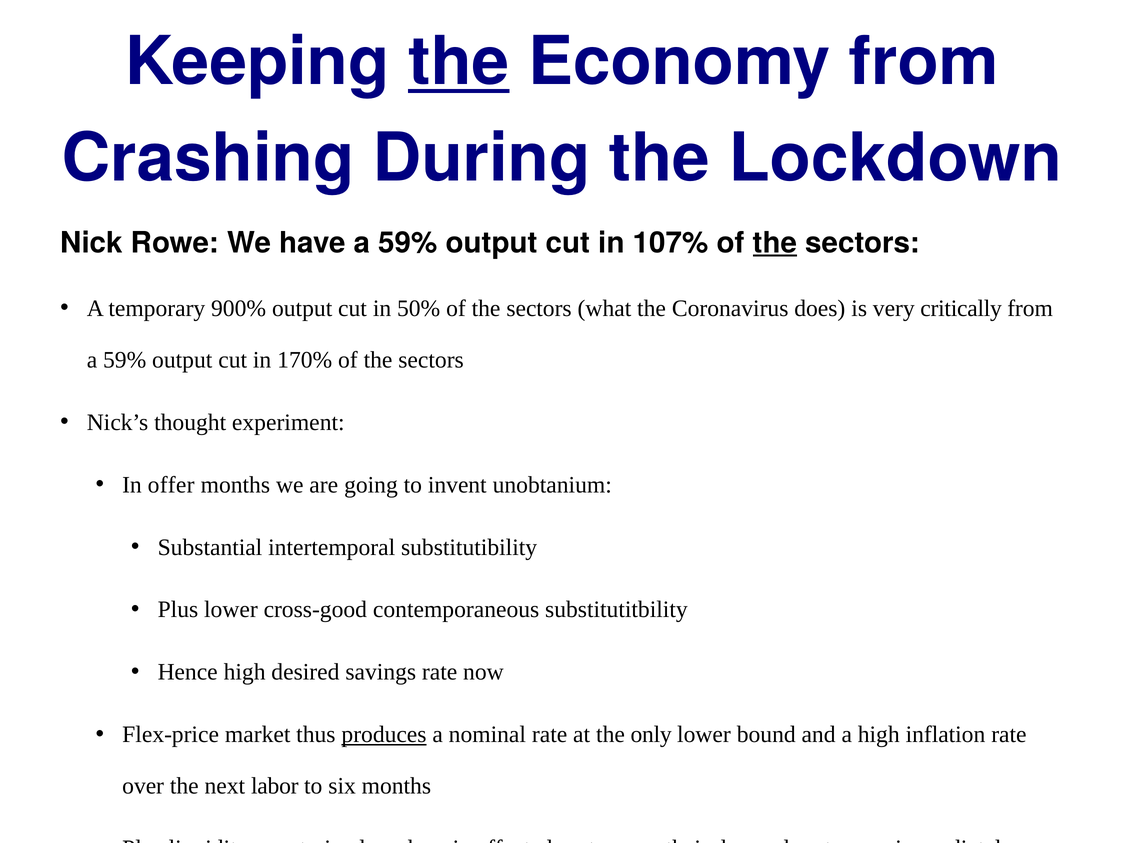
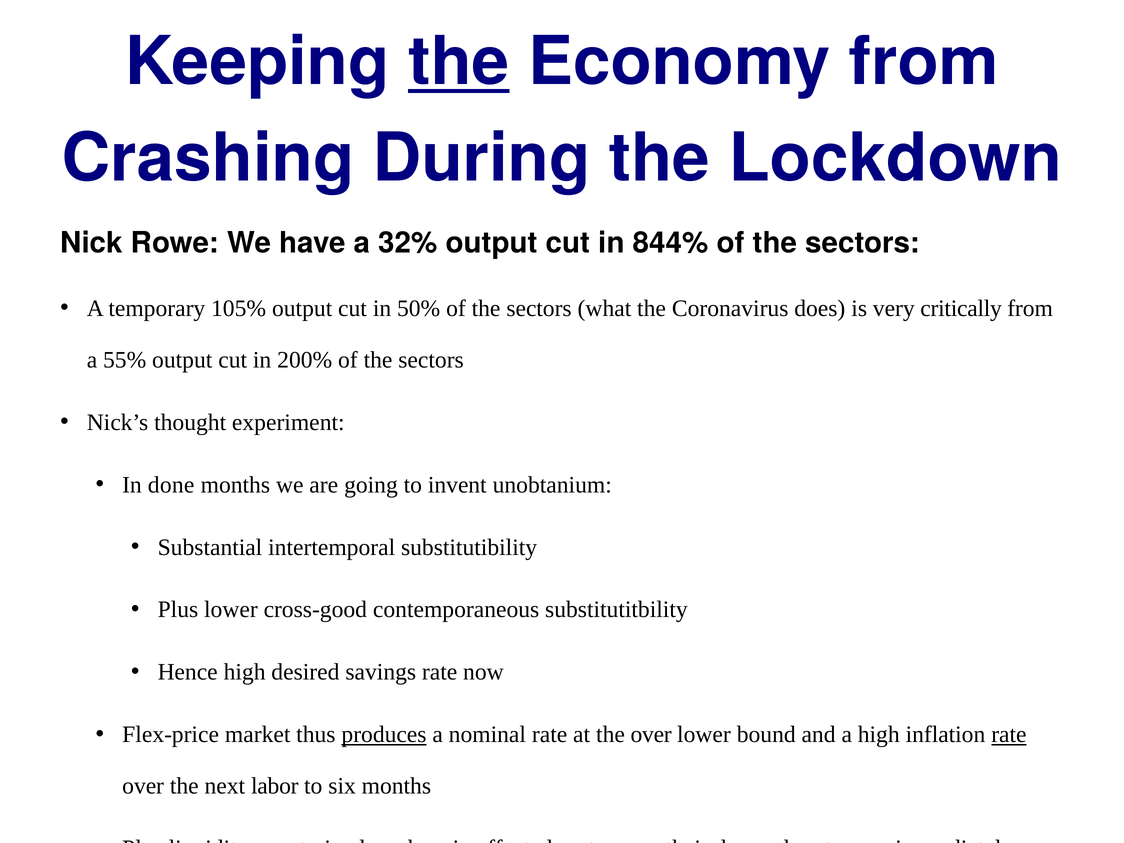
have a 59%: 59% -> 32%
107%: 107% -> 844%
the at (775, 243) underline: present -> none
900%: 900% -> 105%
59% at (125, 360): 59% -> 55%
170%: 170% -> 200%
offer: offer -> done
the only: only -> over
rate at (1009, 735) underline: none -> present
